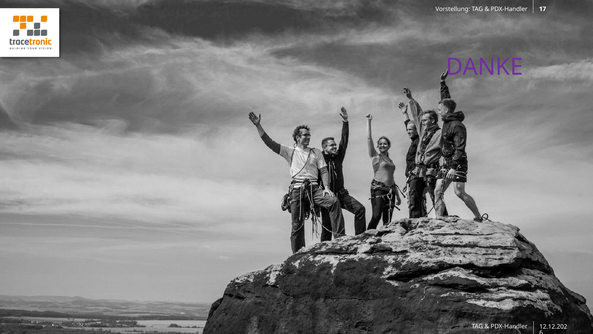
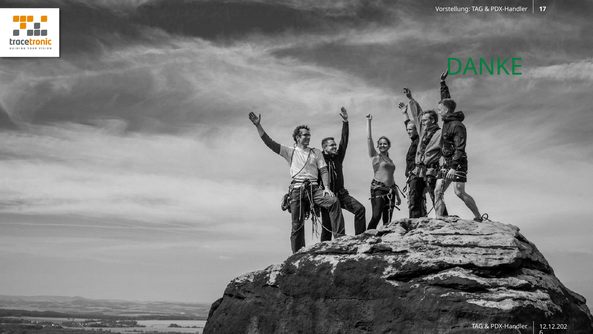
DANKE colour: purple -> green
